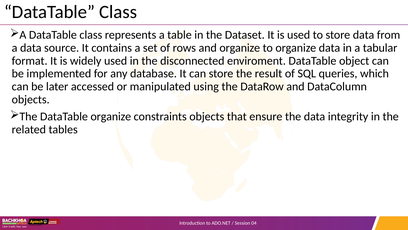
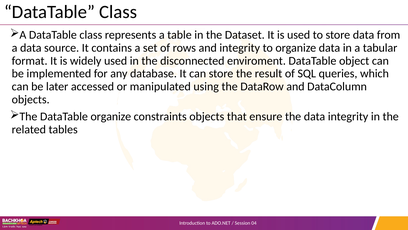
and organize: organize -> integrity
